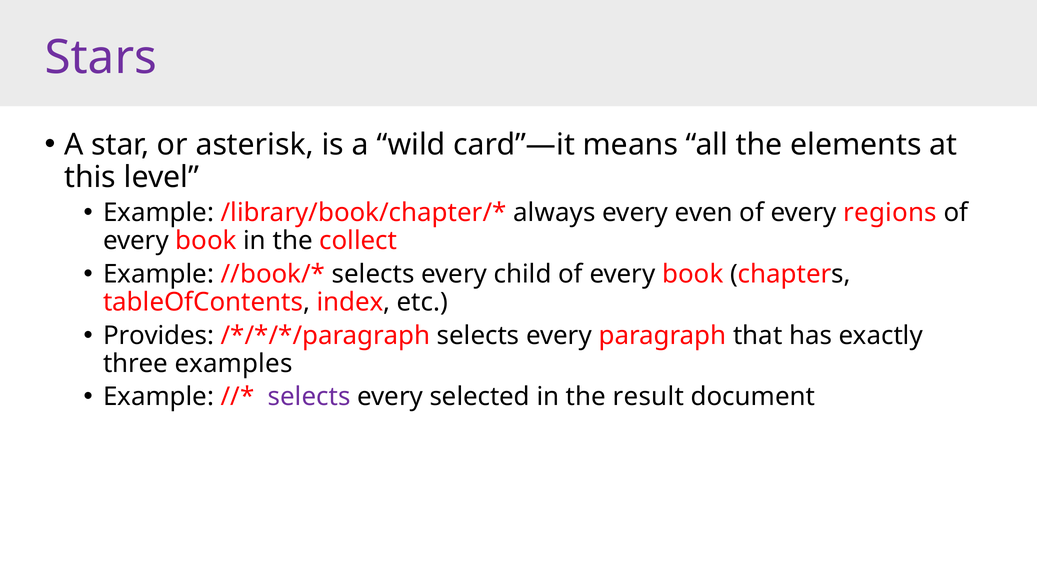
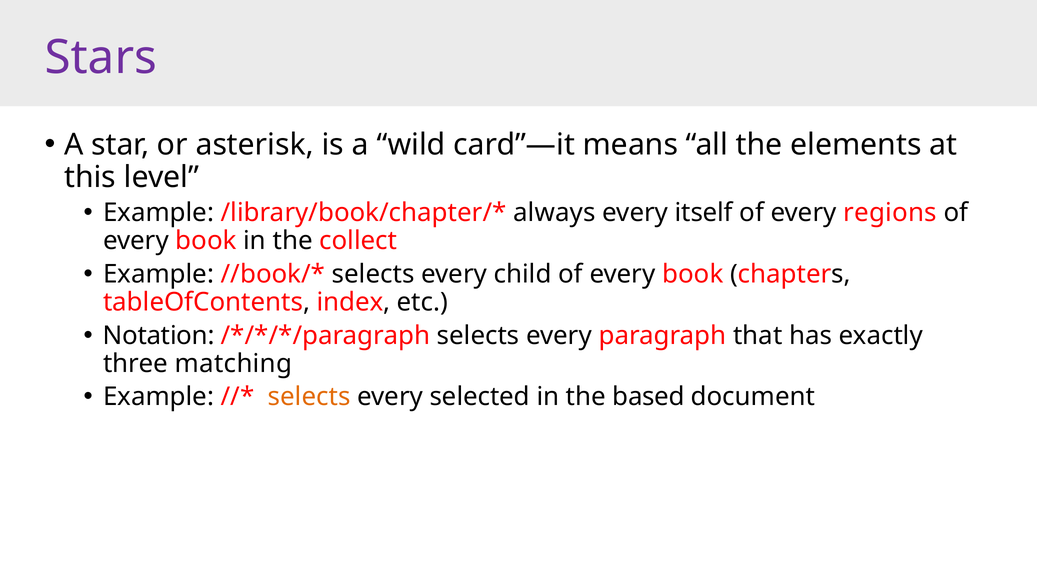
even: even -> itself
Provides: Provides -> Notation
examples: examples -> matching
selects at (309, 397) colour: purple -> orange
result: result -> based
